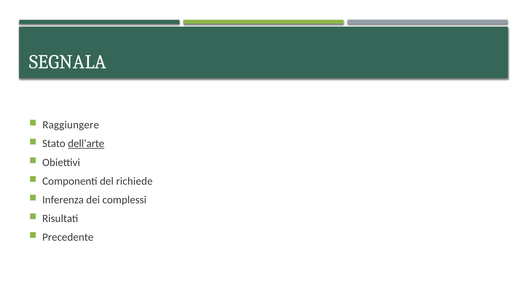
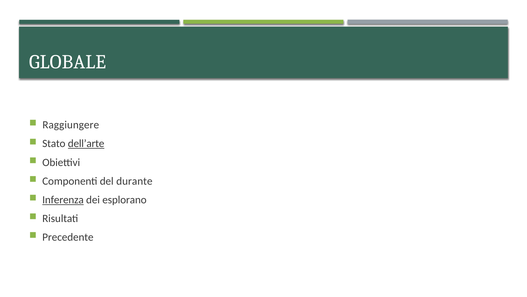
SEGNALA: SEGNALA -> GLOBALE
richiede: richiede -> durante
Inferenza underline: none -> present
complessi: complessi -> esplorano
